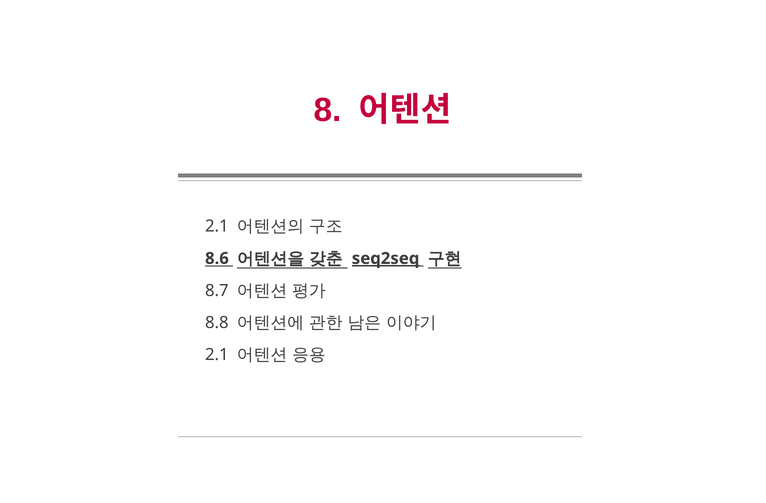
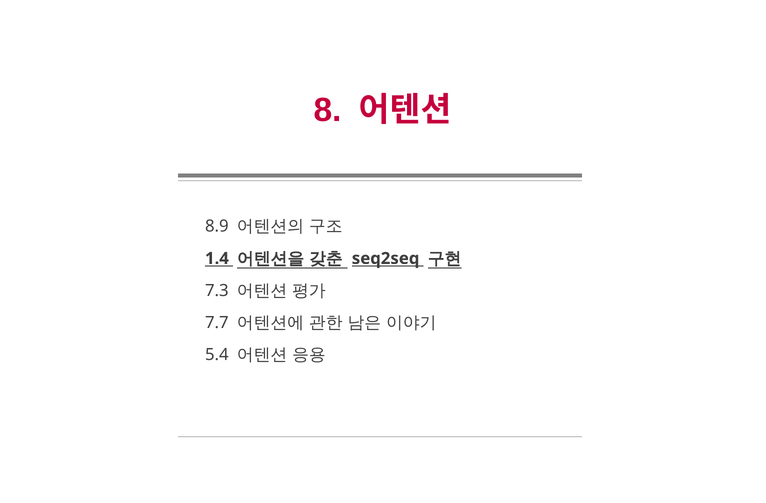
2.1 at (217, 226): 2.1 -> 8.9
8.6: 8.6 -> 1.4
seq2seq underline: present -> none
8.7: 8.7 -> 7.3
8.8: 8.8 -> 7.7
2.1 at (217, 355): 2.1 -> 5.4
